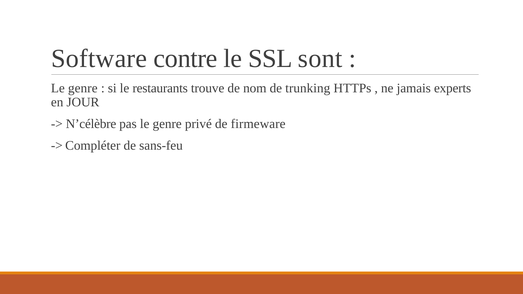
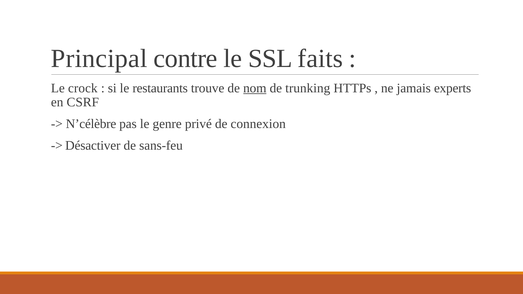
Software: Software -> Principal
sont: sont -> faits
genre at (83, 88): genre -> crock
nom underline: none -> present
JOUR: JOUR -> CSRF
firmeware: firmeware -> connexion
Compléter: Compléter -> Désactiver
